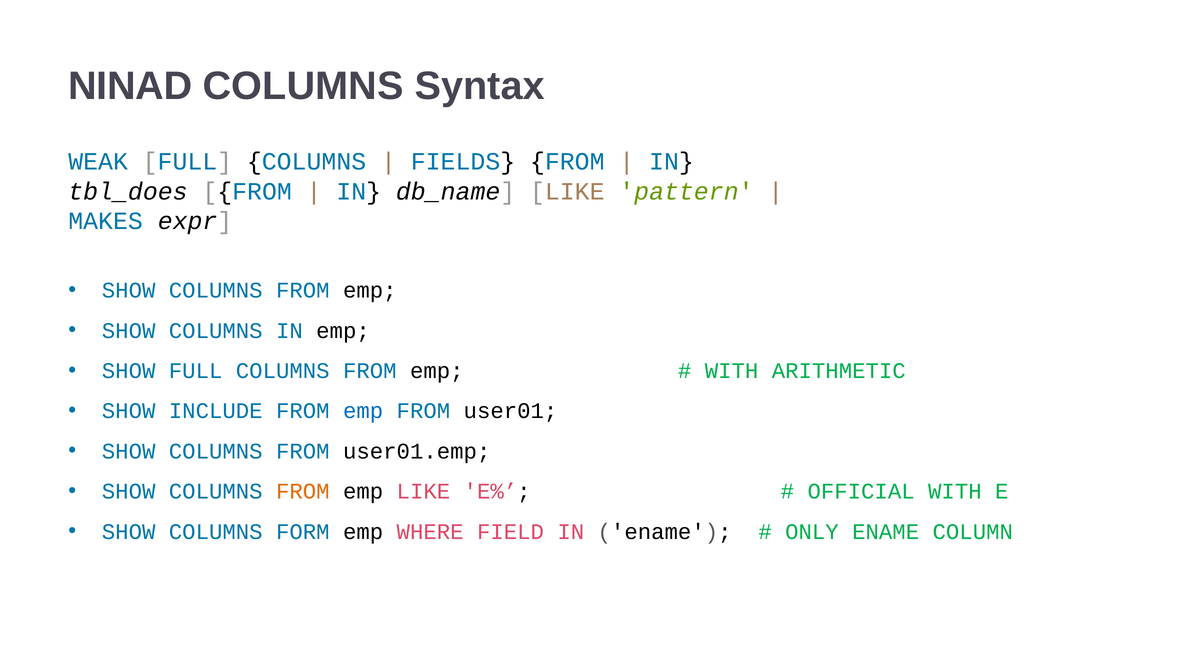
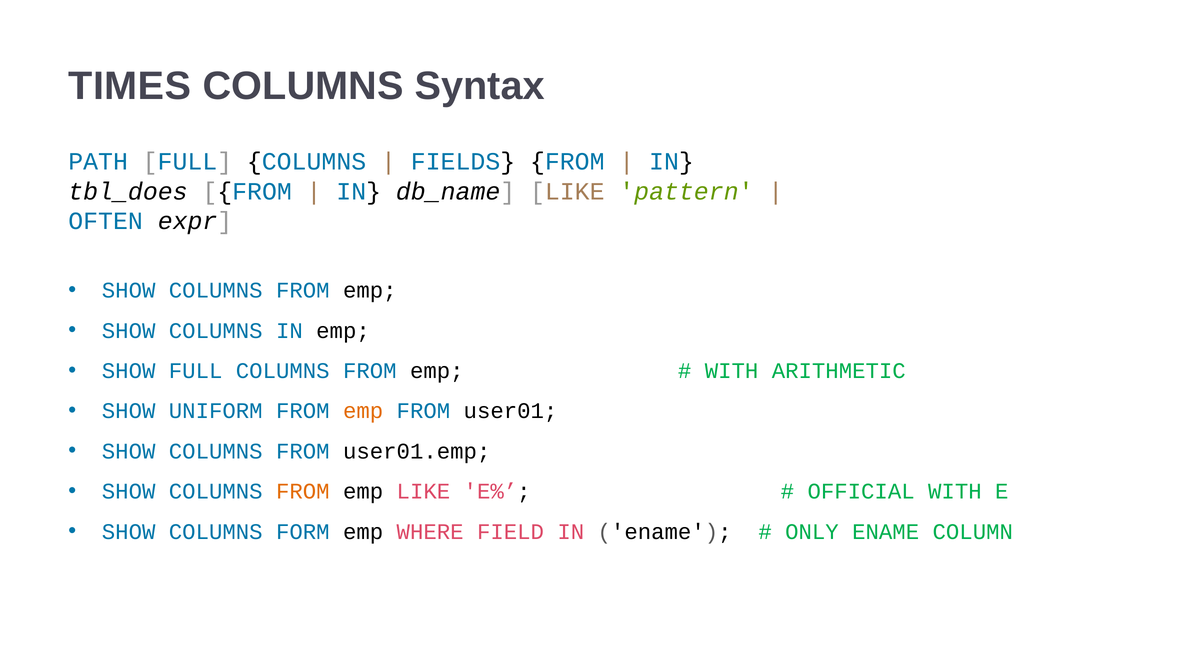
NINAD: NINAD -> TIMES
WEAK: WEAK -> PATH
MAKES: MAKES -> OFTEN
INCLUDE: INCLUDE -> UNIFORM
emp at (363, 411) colour: blue -> orange
